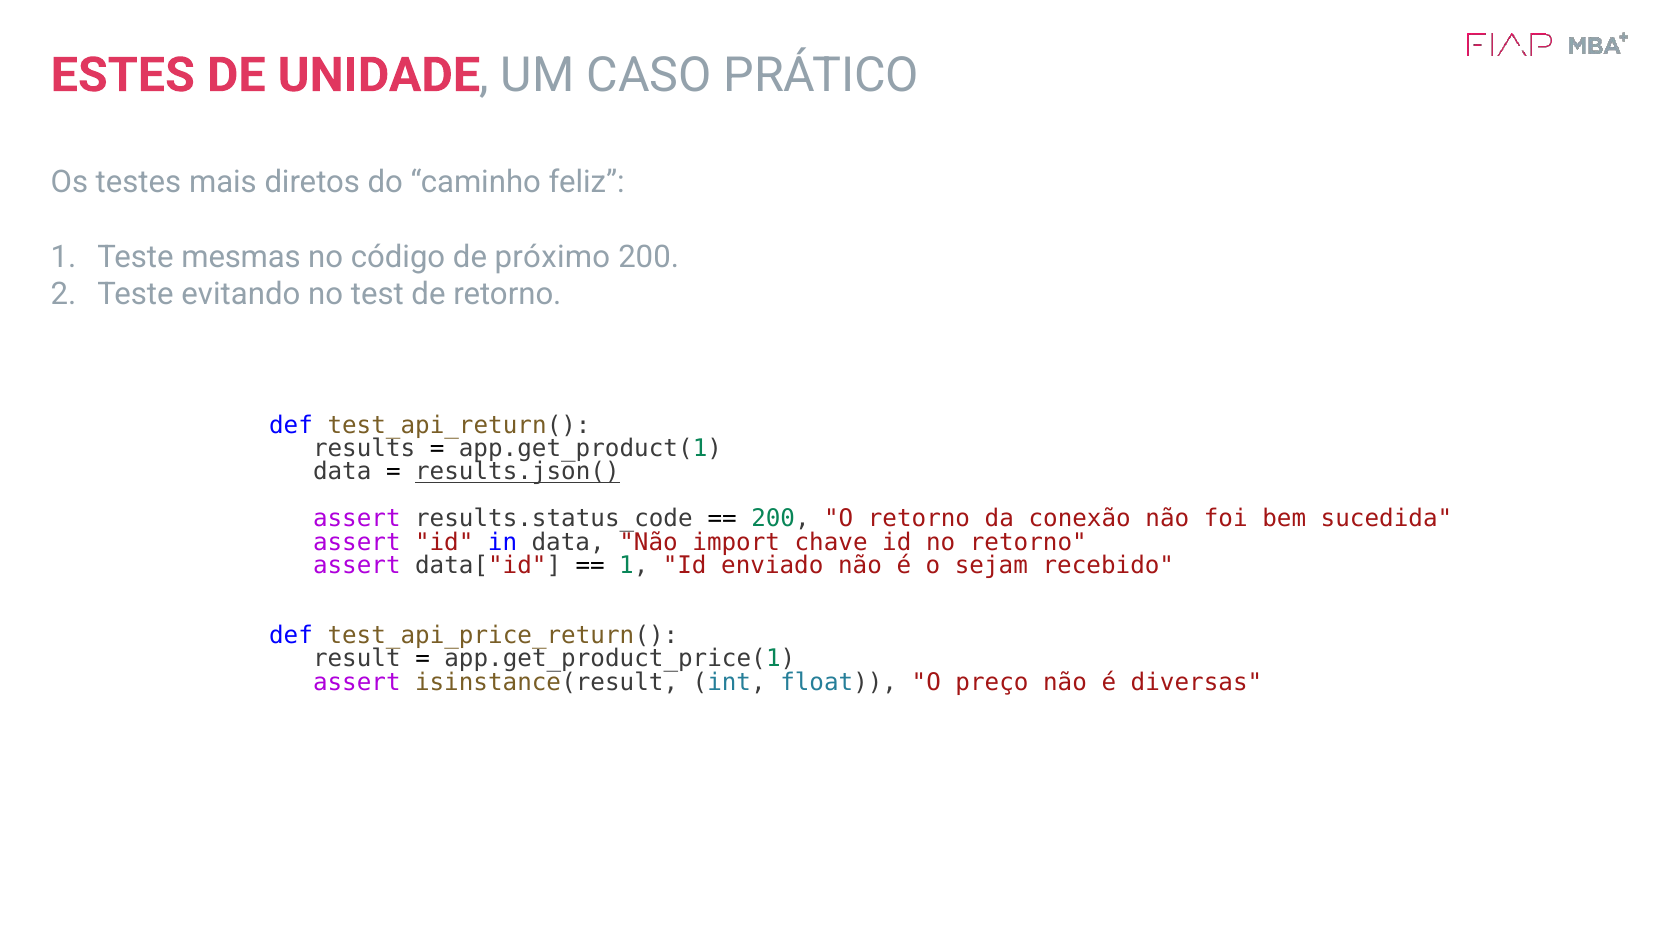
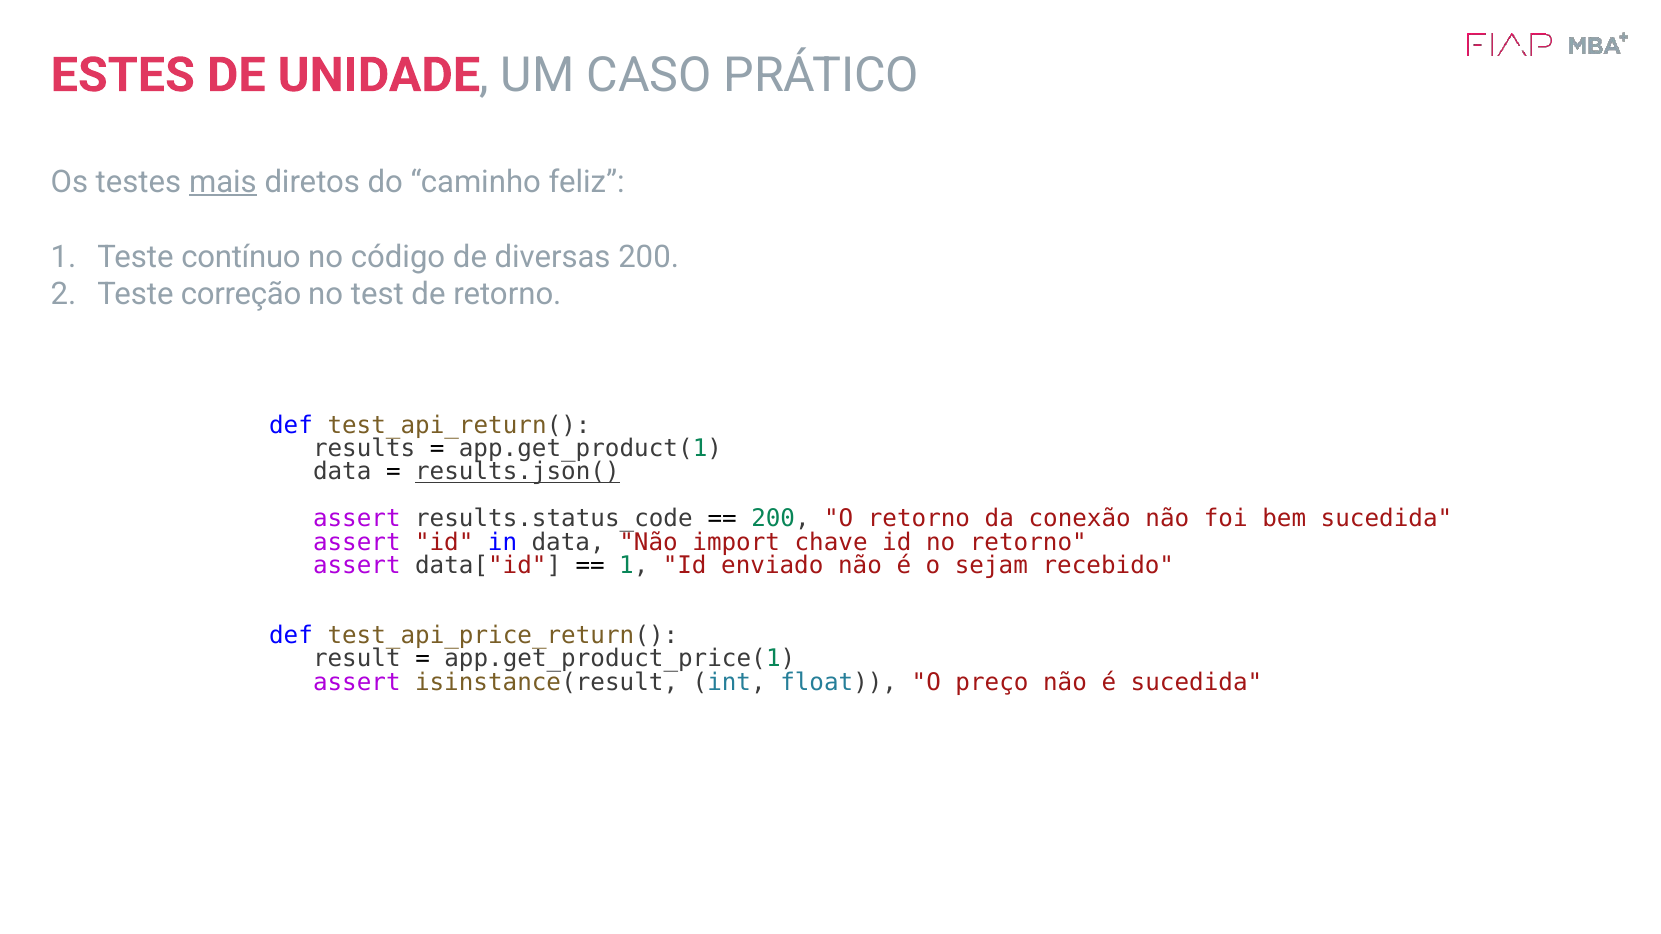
mais underline: none -> present
mesmas: mesmas -> contínuo
próximo: próximo -> diversas
evitando: evitando -> correção
é diversas: diversas -> sucedida
